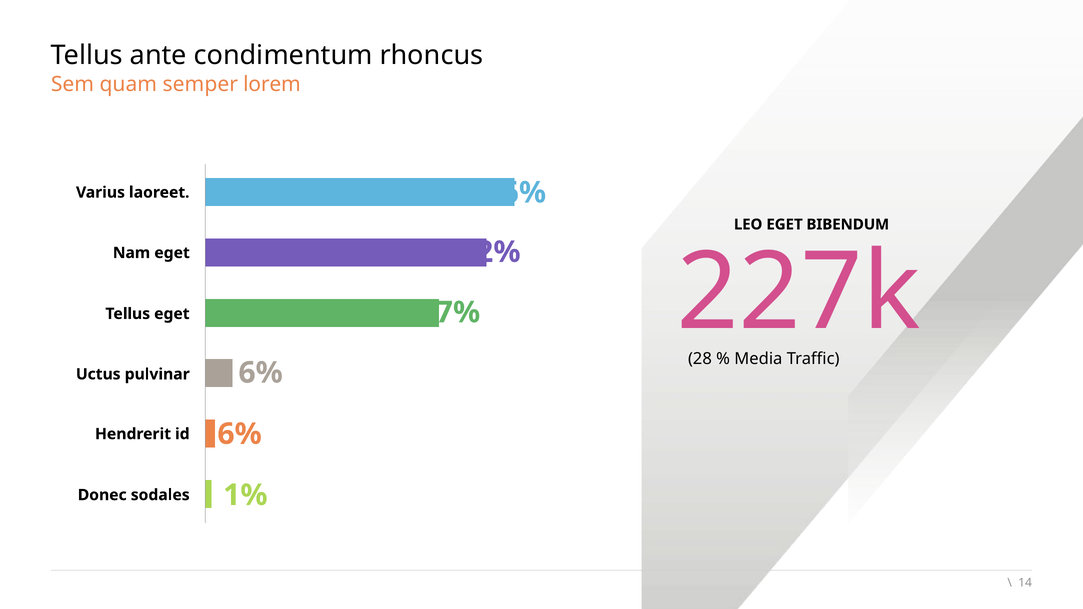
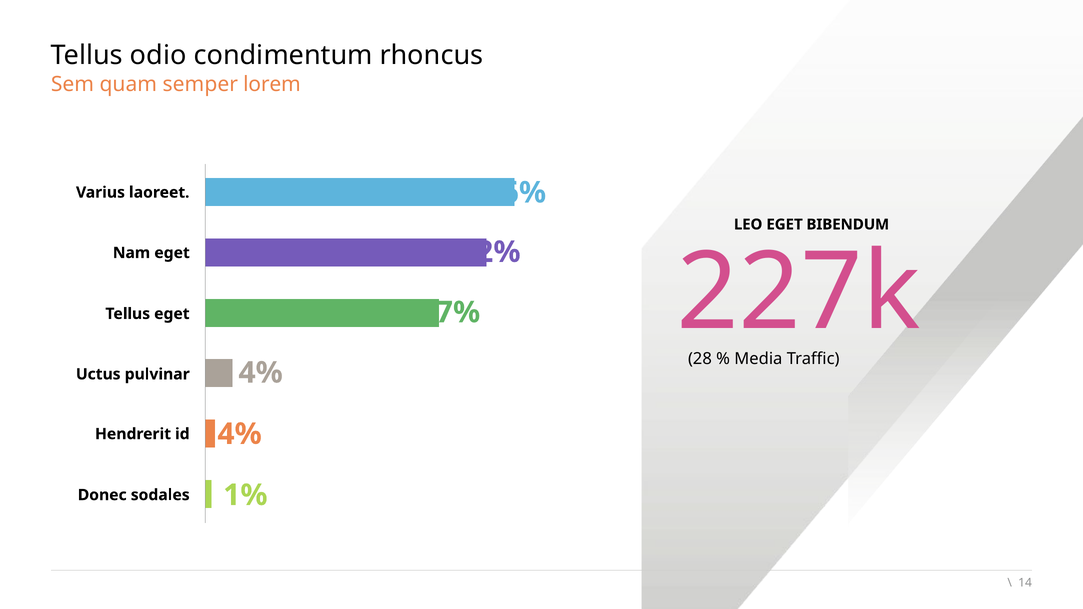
ante: ante -> odio
6% at (261, 373): 6% -> 4%
6% at (240, 434): 6% -> 4%
